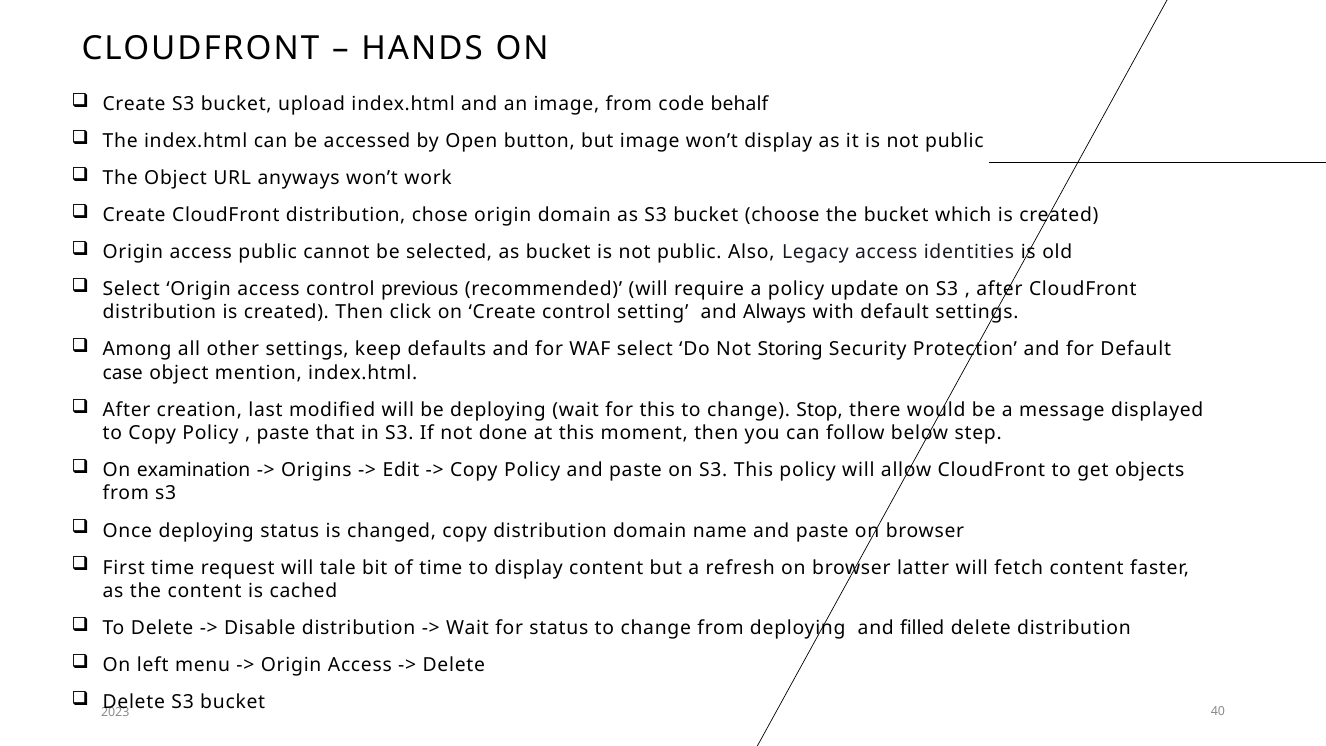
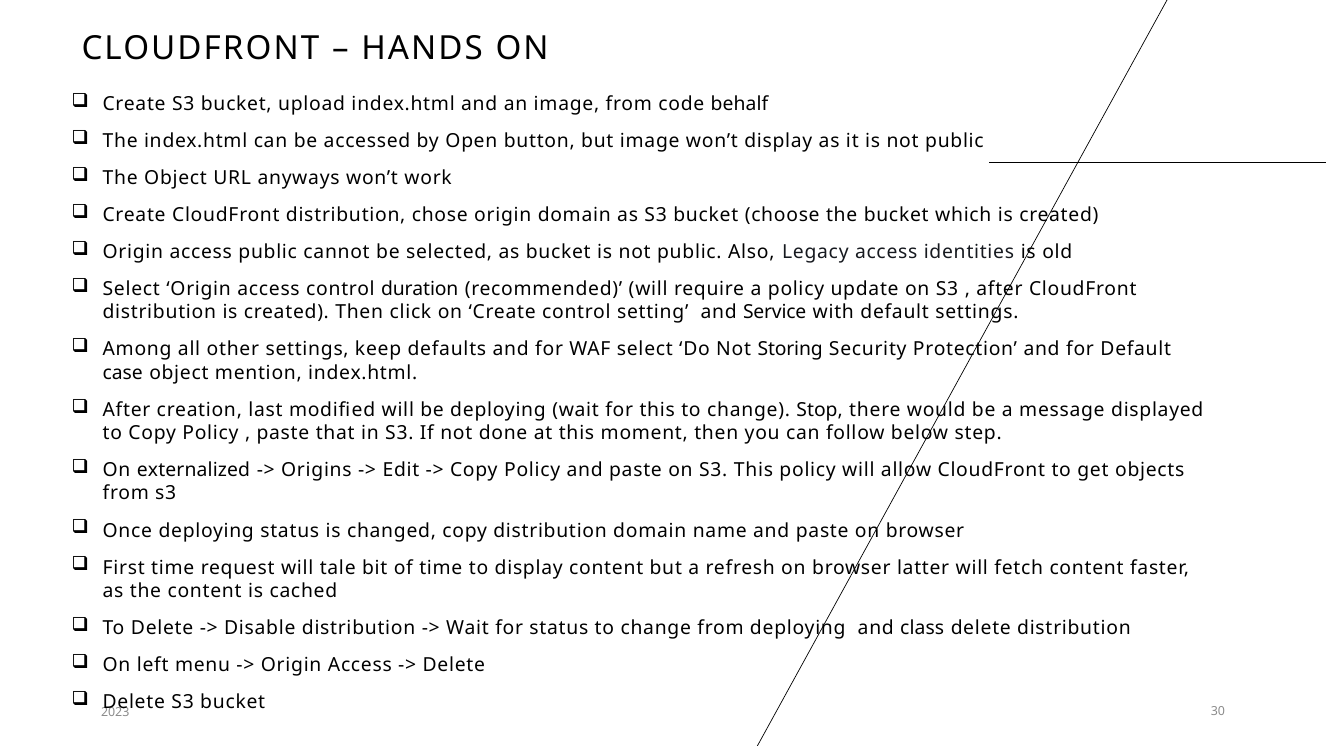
previous: previous -> duration
Always: Always -> Service
examination: examination -> externalized
filled: filled -> class
40: 40 -> 30
